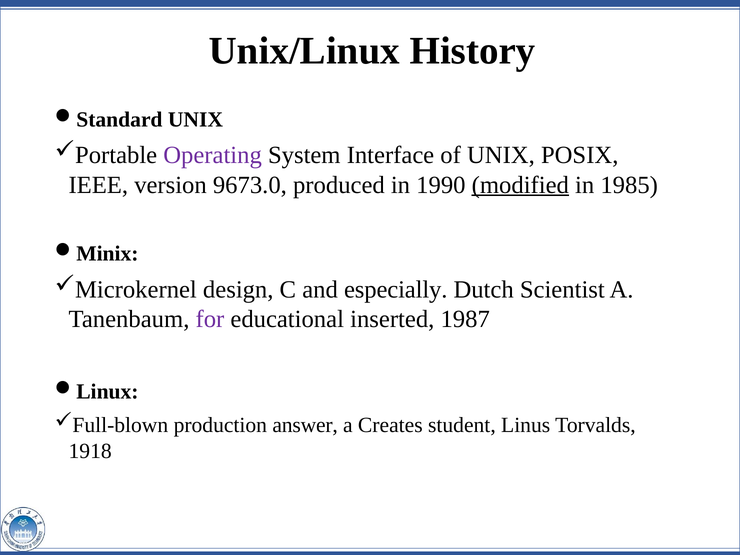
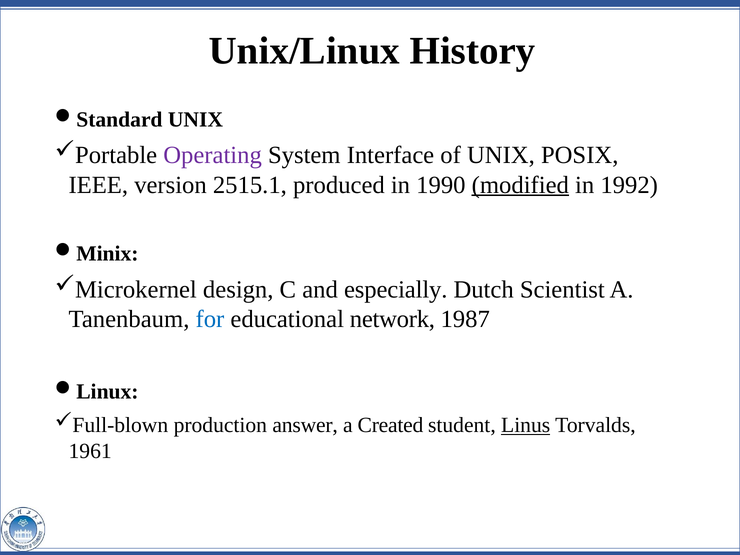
9673.0: 9673.0 -> 2515.1
1985: 1985 -> 1992
for colour: purple -> blue
inserted: inserted -> network
Creates: Creates -> Created
Linus underline: none -> present
1918: 1918 -> 1961
